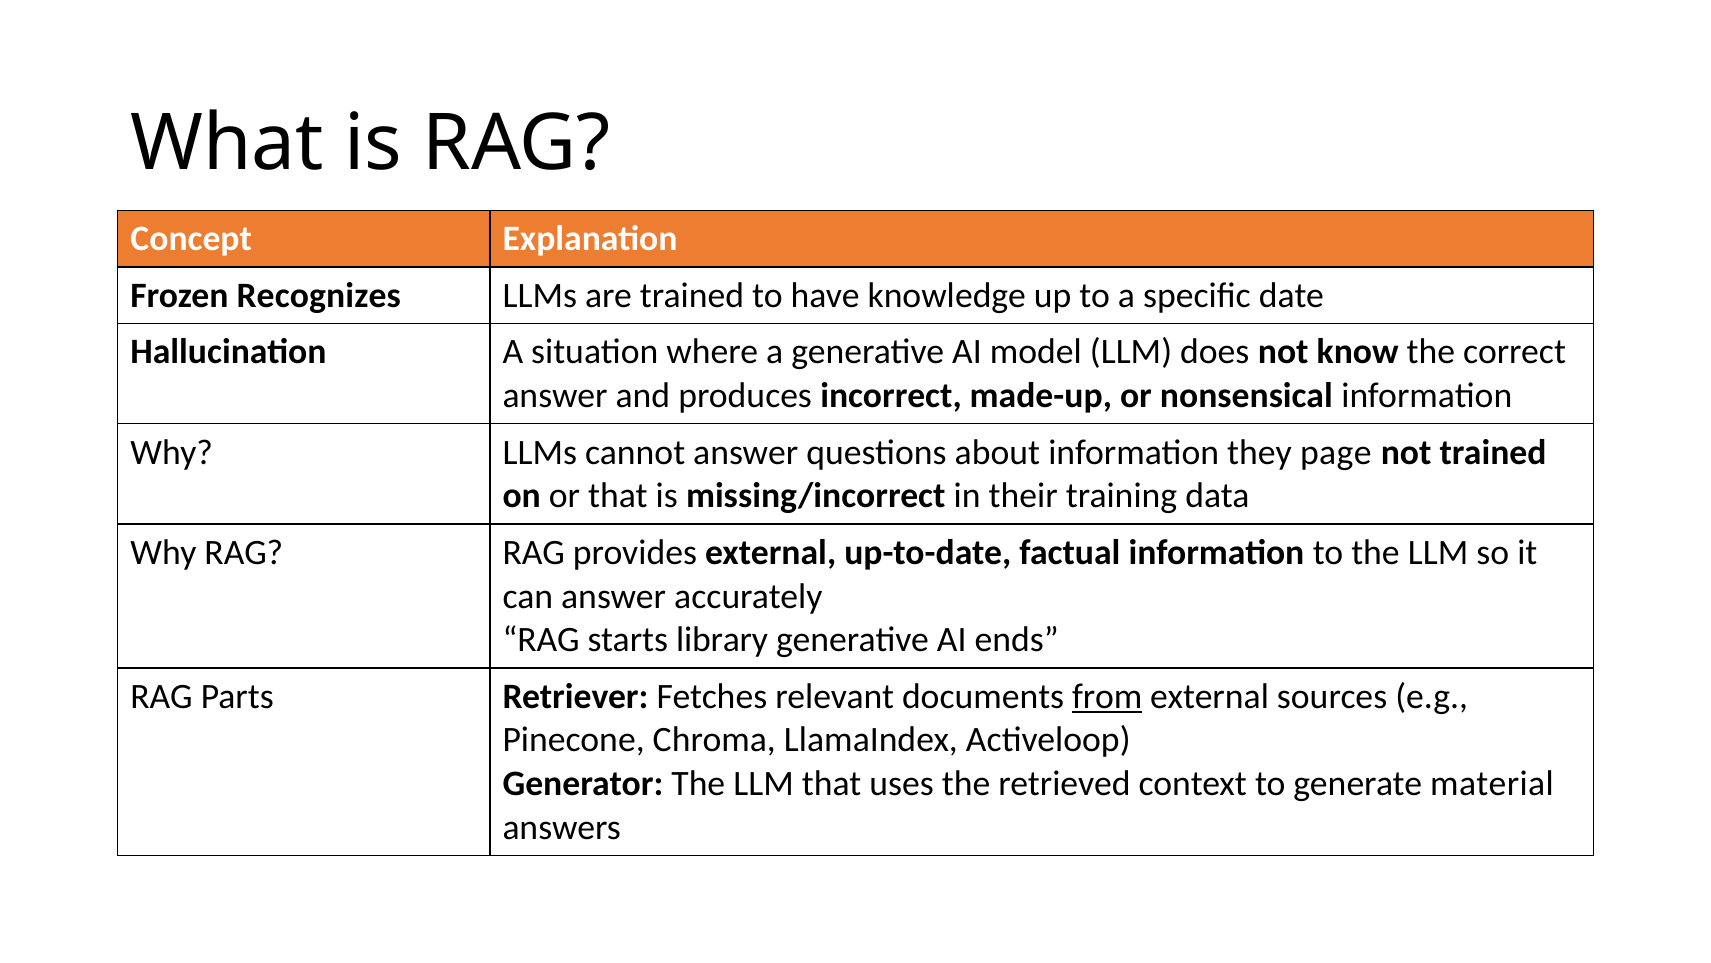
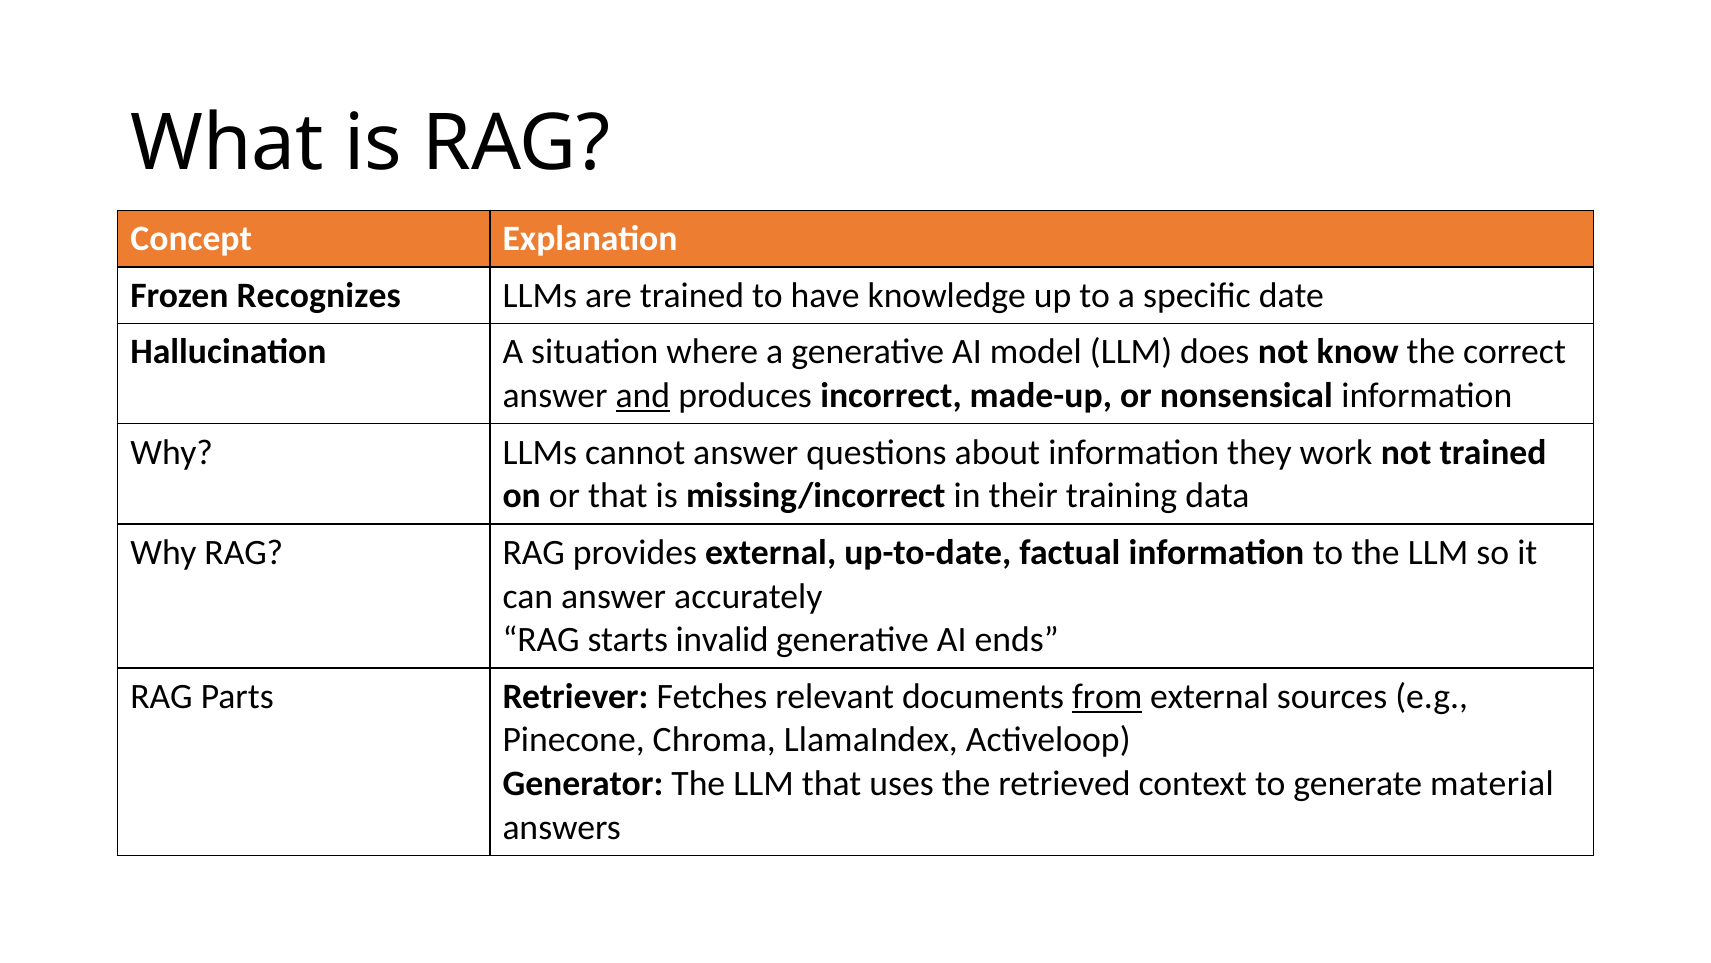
and underline: none -> present
page: page -> work
library: library -> invalid
